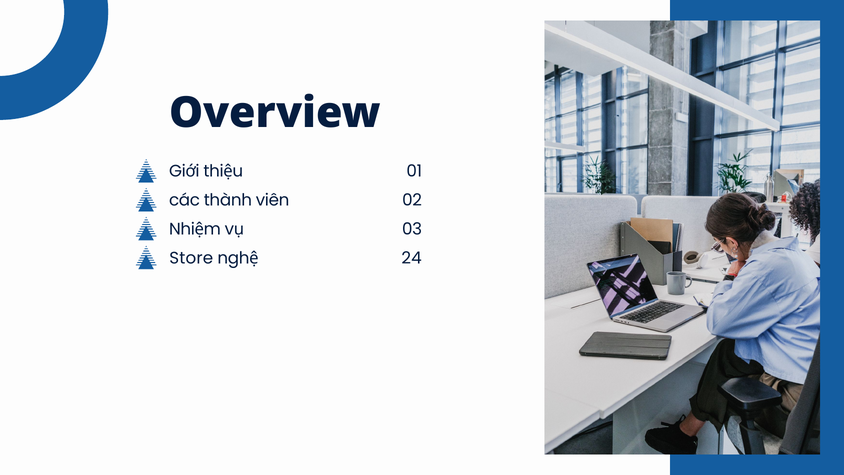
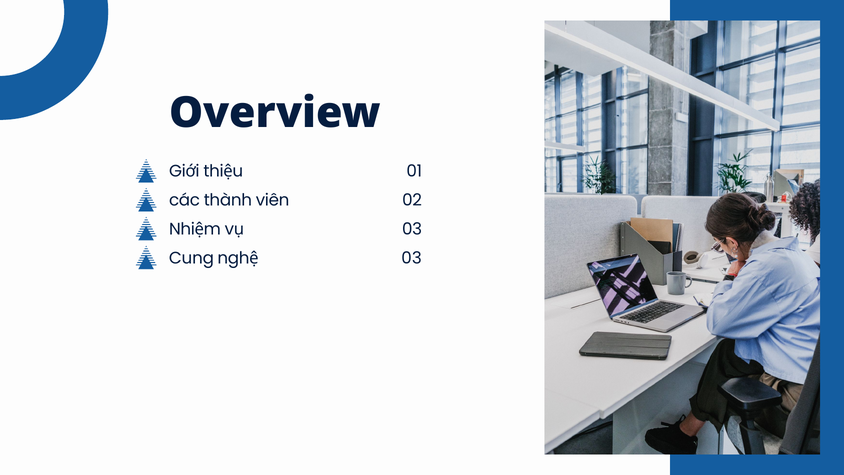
Store: Store -> Cung
24 at (412, 258): 24 -> 03
